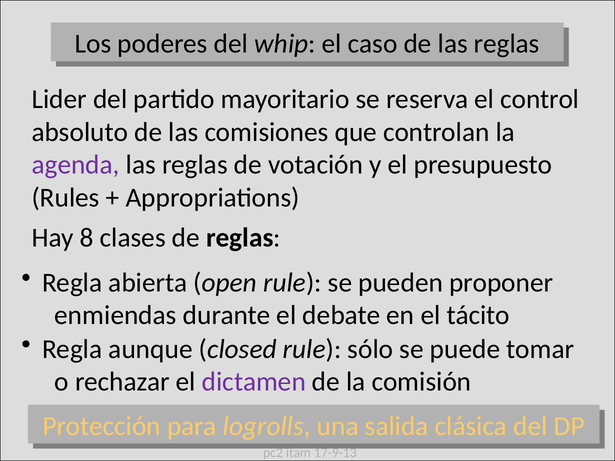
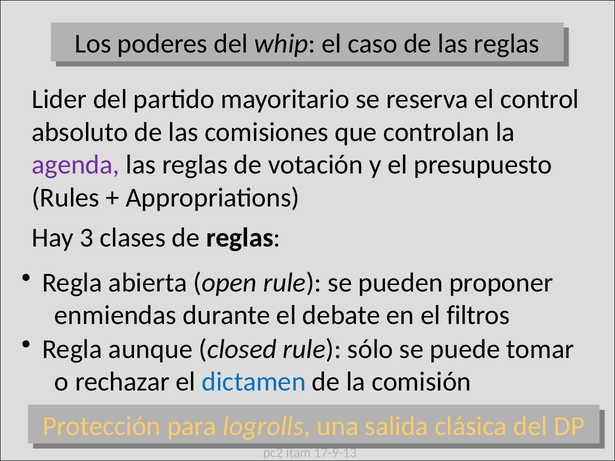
8: 8 -> 3
tácito: tácito -> filtros
dictamen colour: purple -> blue
